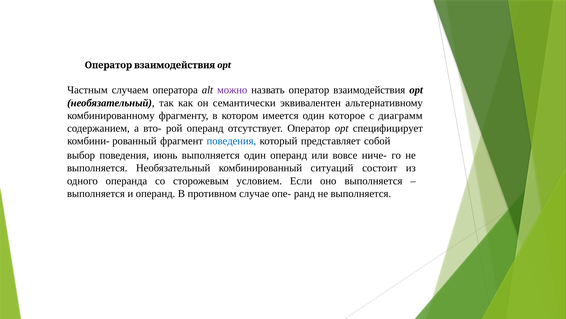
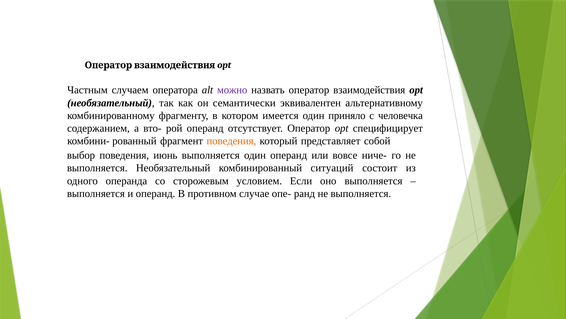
которое: которое -> приняло
диаграмм: диаграмм -> человечка
поведения at (231, 141) colour: blue -> orange
